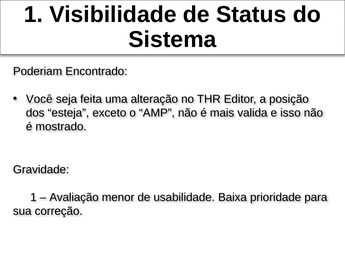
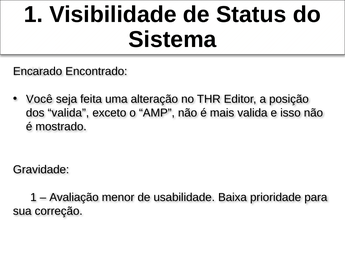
Poderiam: Poderiam -> Encarado
dos esteja: esteja -> valida
